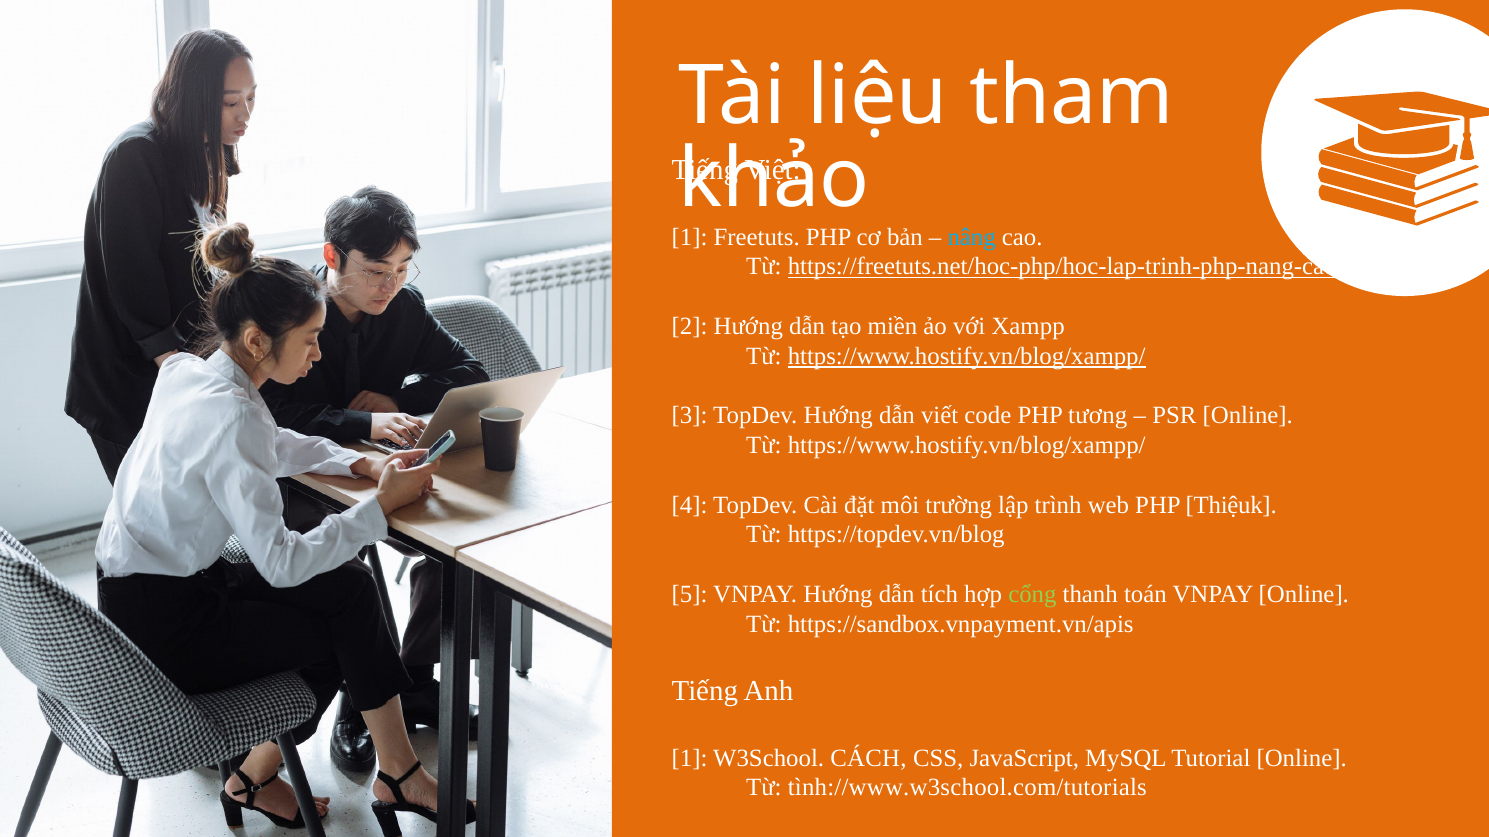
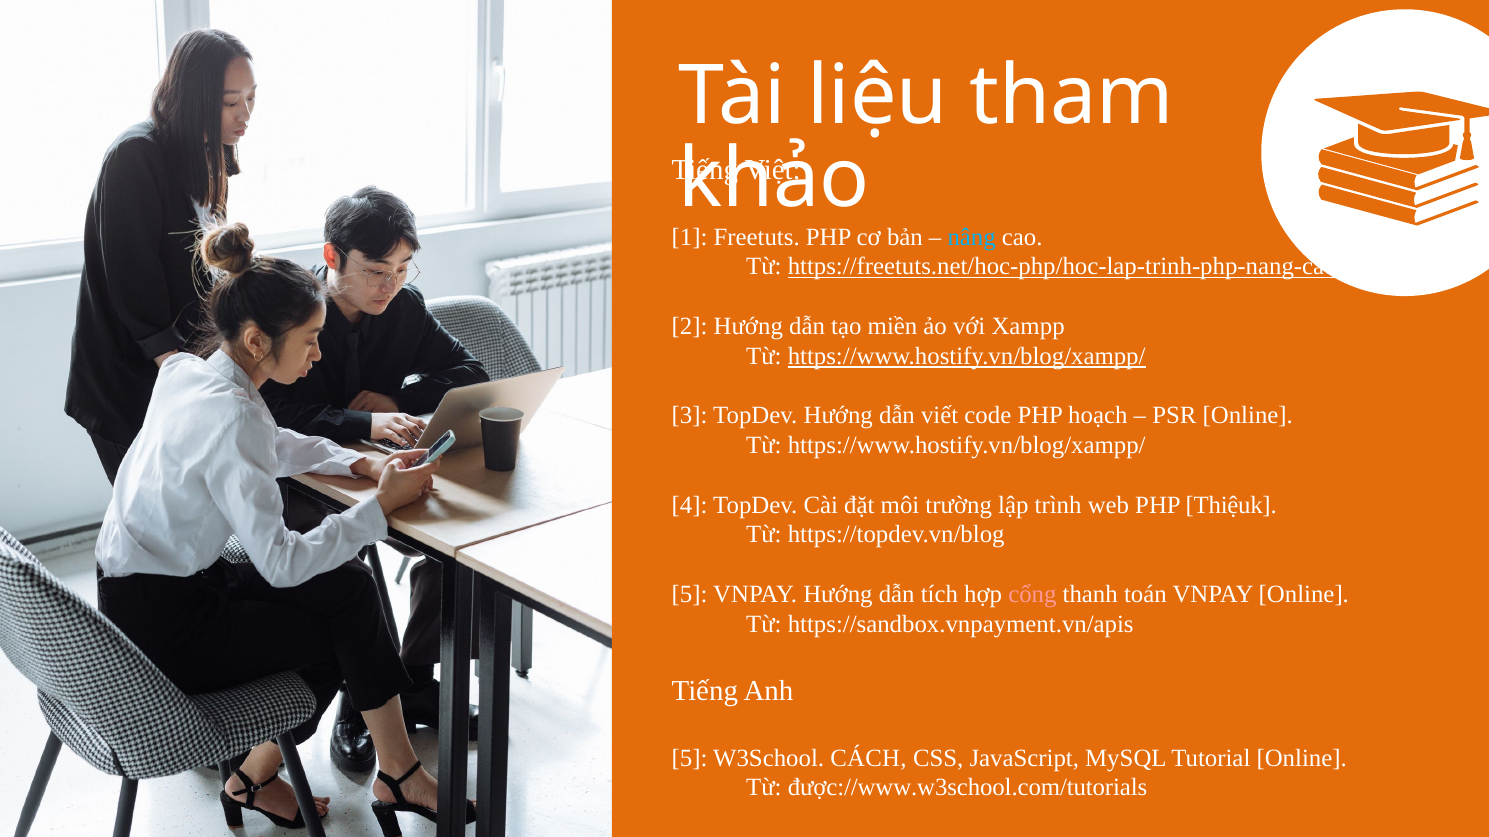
tương: tương -> hoạch
cổng colour: light green -> pink
1 at (690, 758): 1 -> 5
tình://www.w3school.com/tutorials: tình://www.w3school.com/tutorials -> được://www.w3school.com/tutorials
